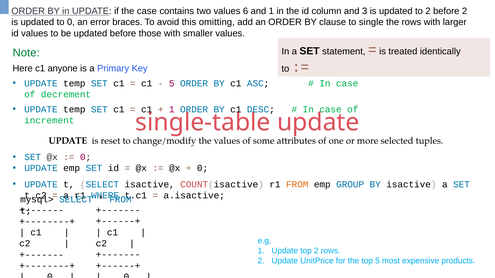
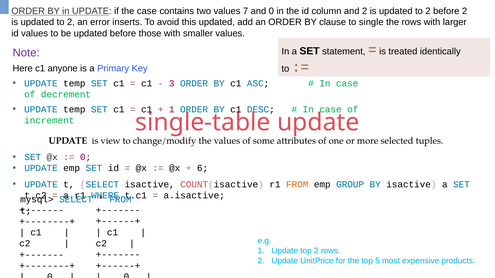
values 6: 6 -> 7
and 1: 1 -> 0
and 3: 3 -> 2
0 at (71, 22): 0 -> 2
braces: braces -> inserts
this omitting: omitting -> updated
Note colour: green -> purple
5 at (172, 84): 5 -> 3
reset: reset -> view
0 at (203, 169): 0 -> 6
